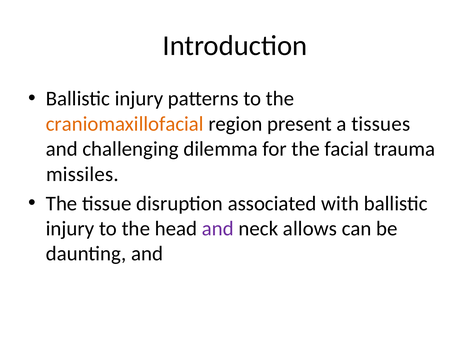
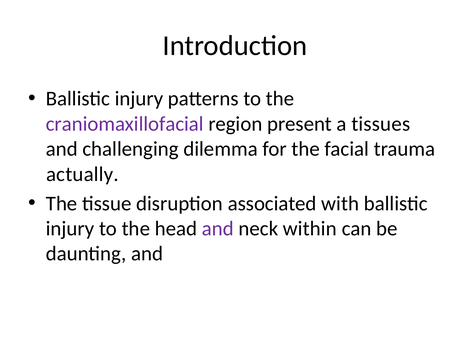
craniomaxillofacial colour: orange -> purple
missiles: missiles -> actually
allows: allows -> within
